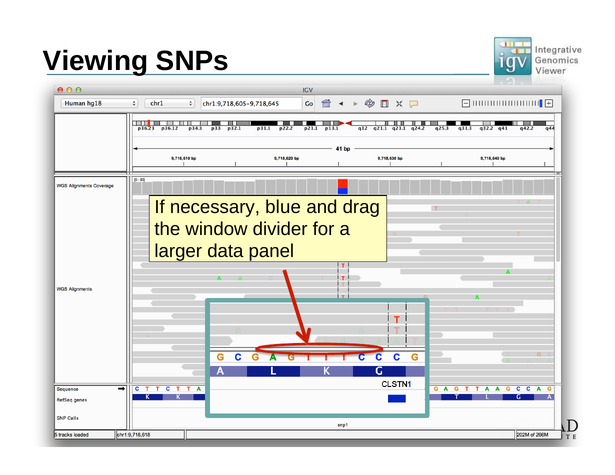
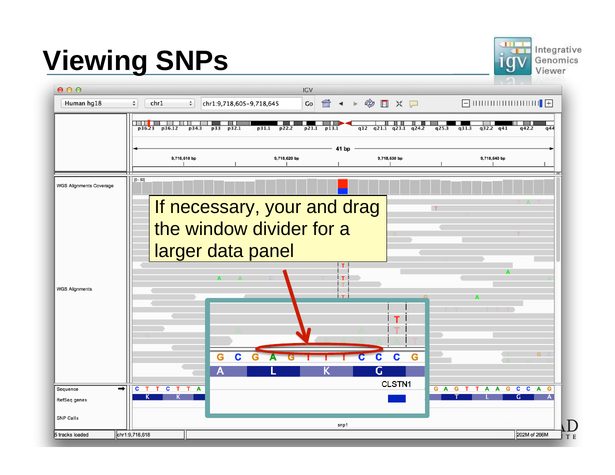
blue: blue -> your
